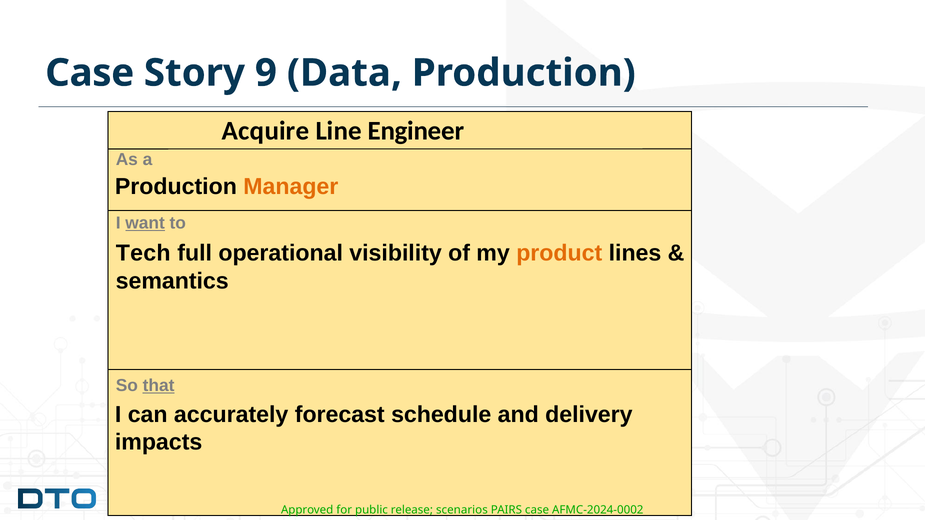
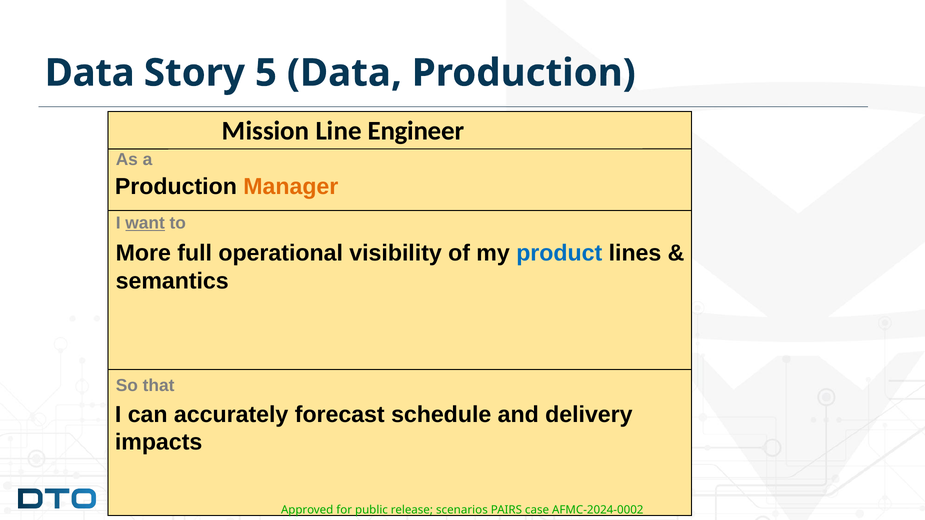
Case at (90, 73): Case -> Data
9: 9 -> 5
Acquire: Acquire -> Mission
Tech: Tech -> More
product colour: orange -> blue
that underline: present -> none
